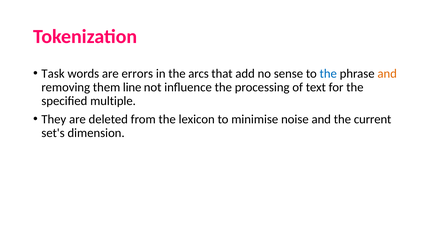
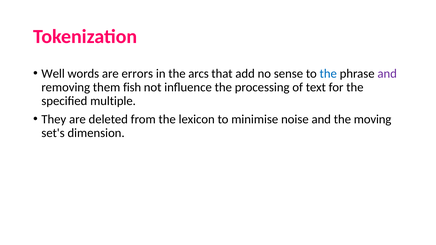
Task: Task -> Well
and at (387, 74) colour: orange -> purple
line: line -> fish
current: current -> moving
